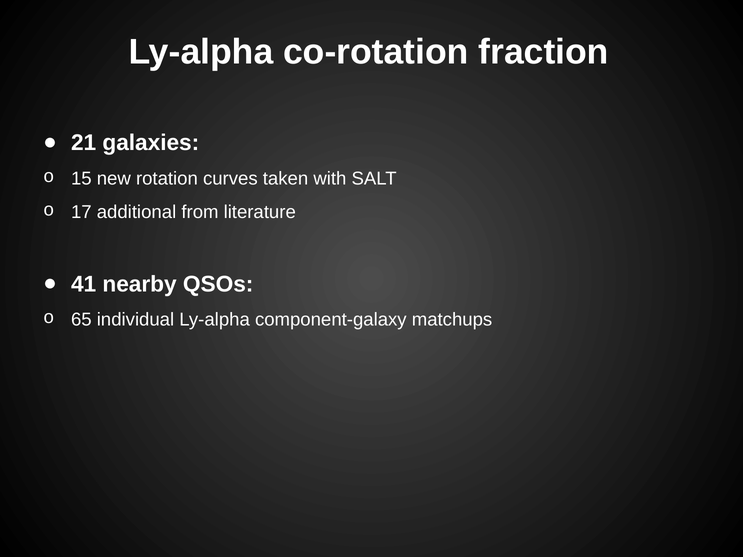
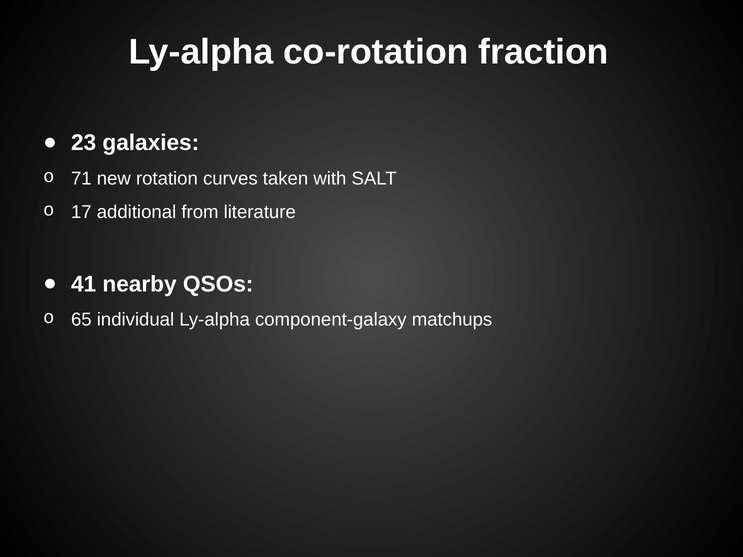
21: 21 -> 23
15: 15 -> 71
